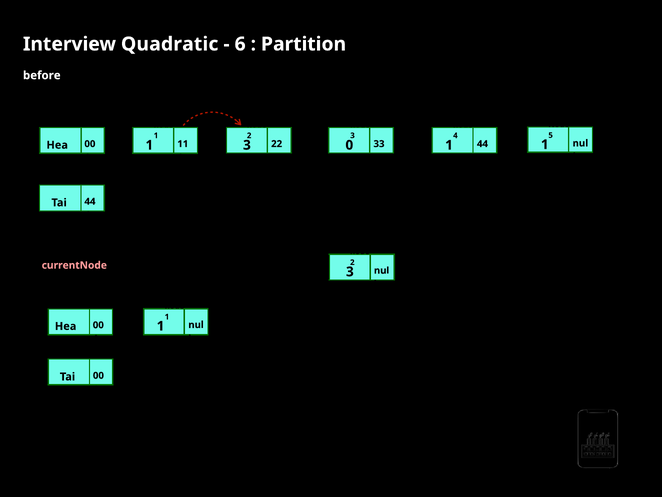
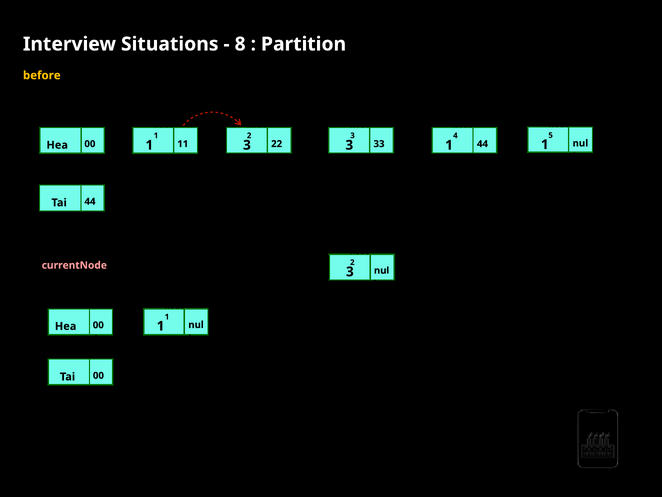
Quadratic: Quadratic -> Situations
6: 6 -> 8
before colour: white -> yellow
0 at (349, 145): 0 -> 3
